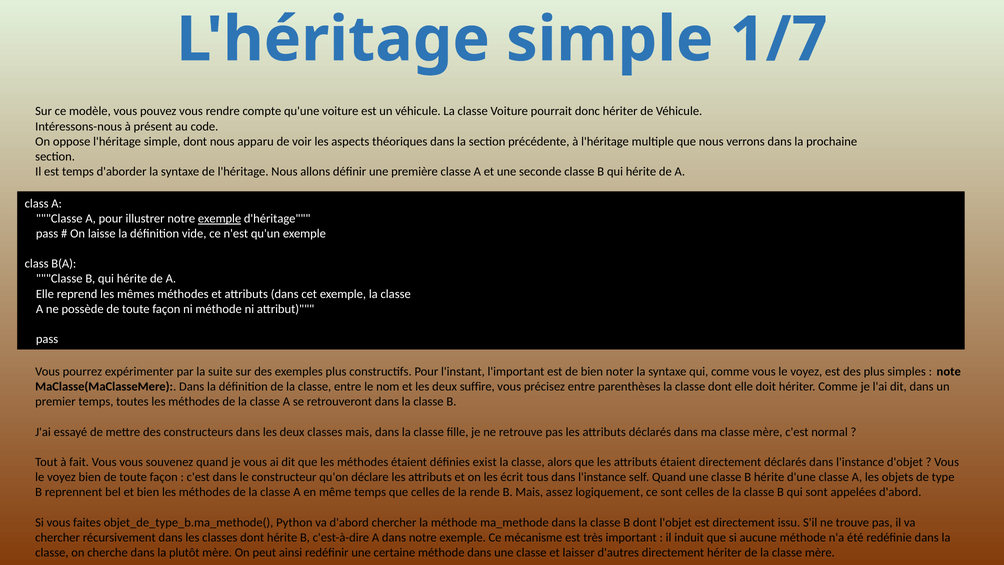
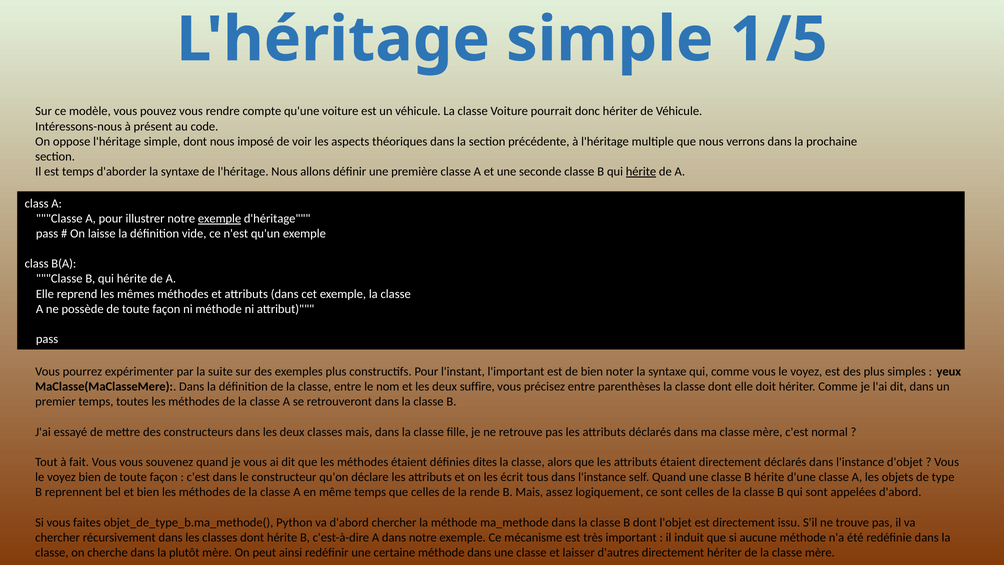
1/7: 1/7 -> 1/5
apparu: apparu -> imposé
hérite at (641, 172) underline: none -> present
note: note -> yeux
exist: exist -> dites
